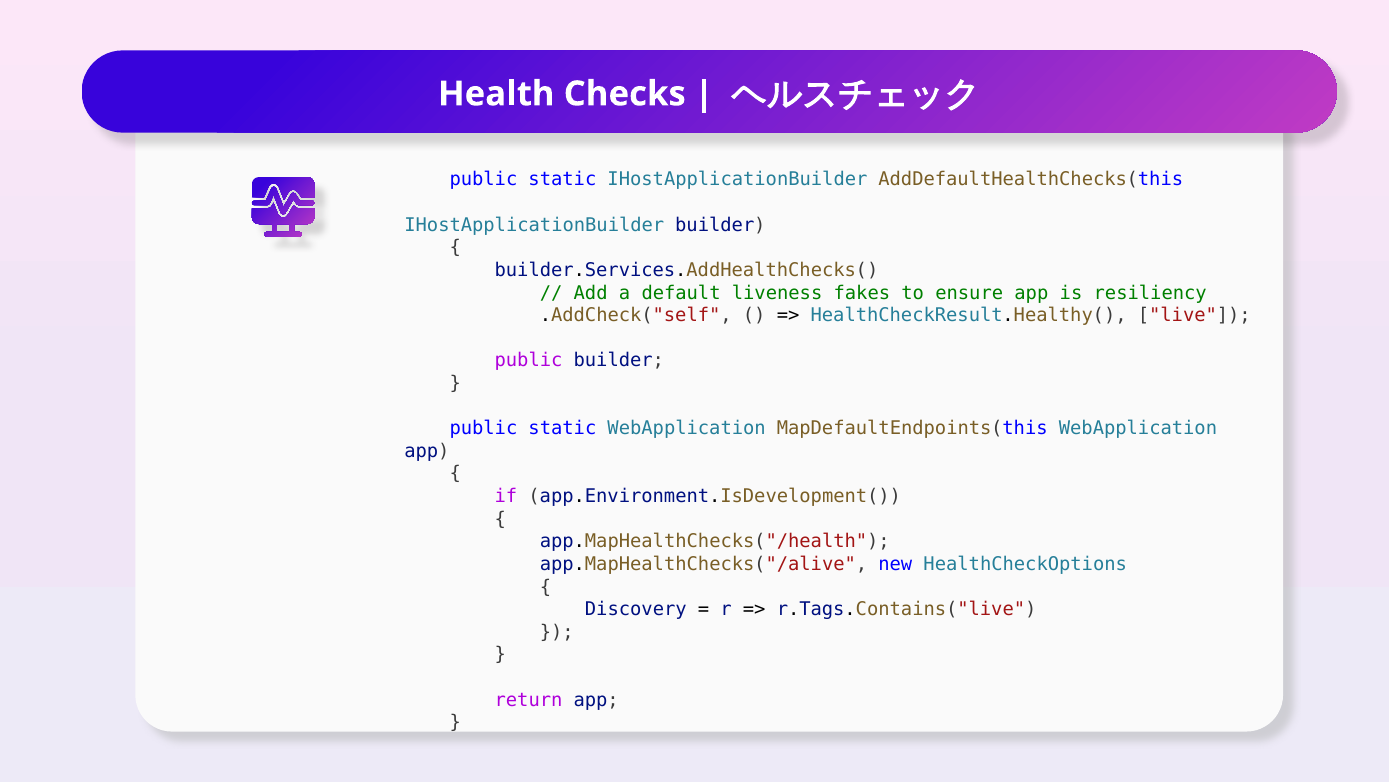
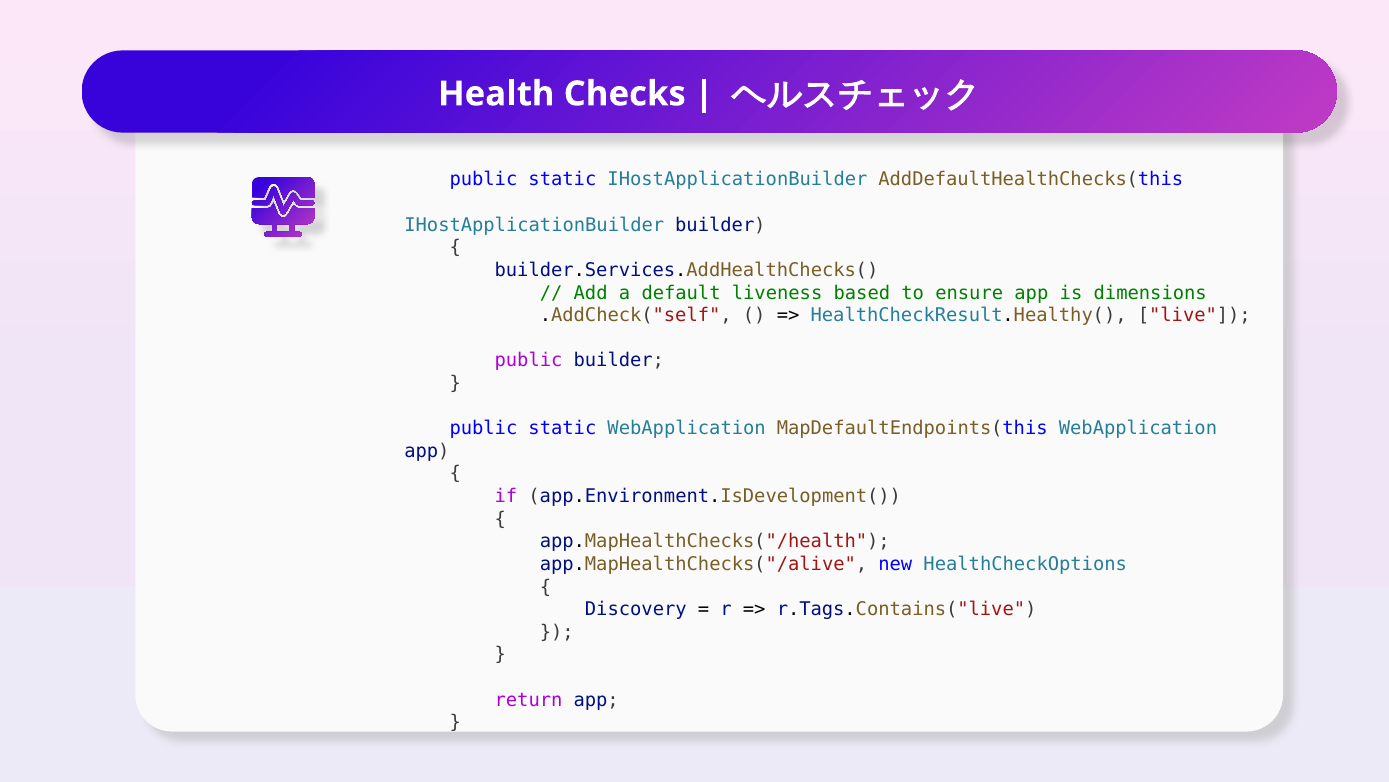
fakes: fakes -> based
resiliency: resiliency -> dimensions
